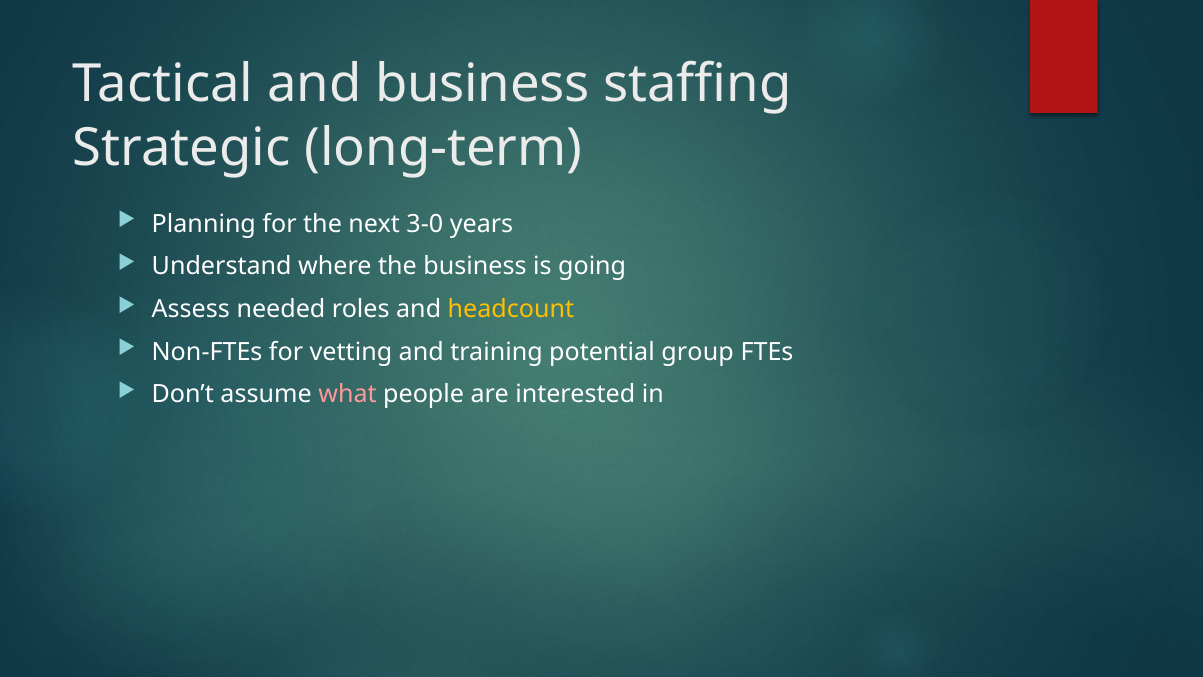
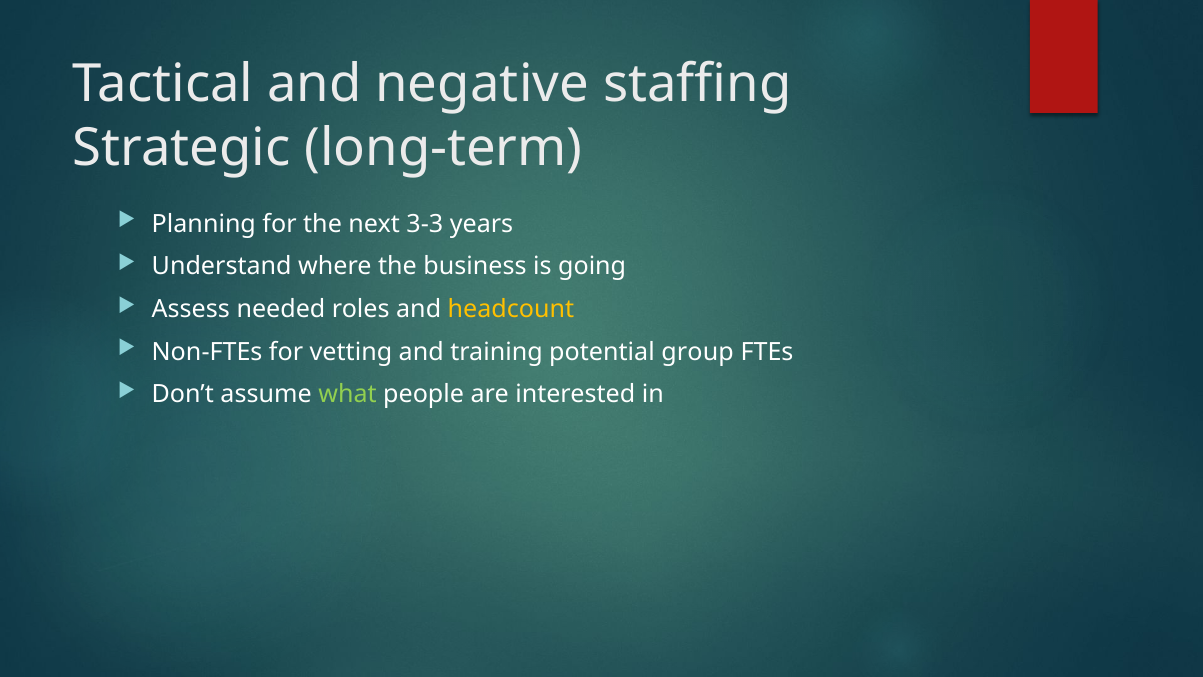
and business: business -> negative
3-0: 3-0 -> 3-3
what colour: pink -> light green
